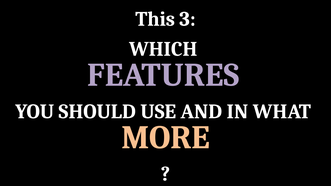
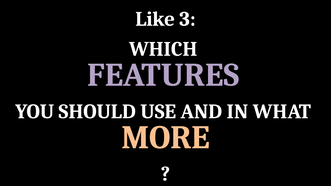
This: This -> Like
